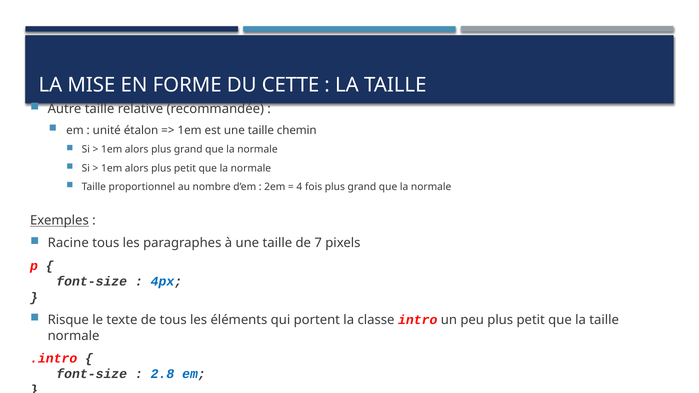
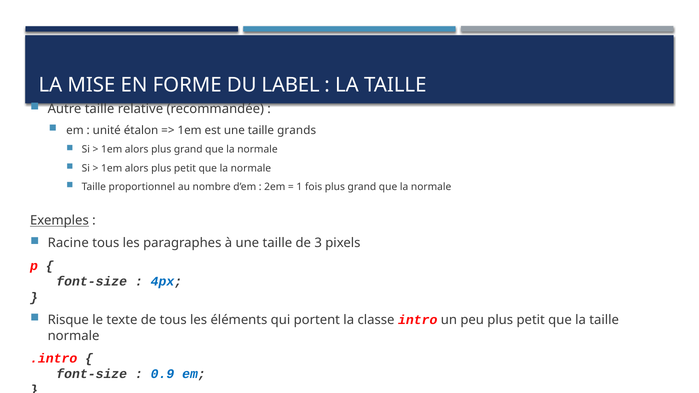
CETTE: CETTE -> LABEL
chemin: chemin -> grands
4: 4 -> 1
7: 7 -> 3
2.8: 2.8 -> 0.9
